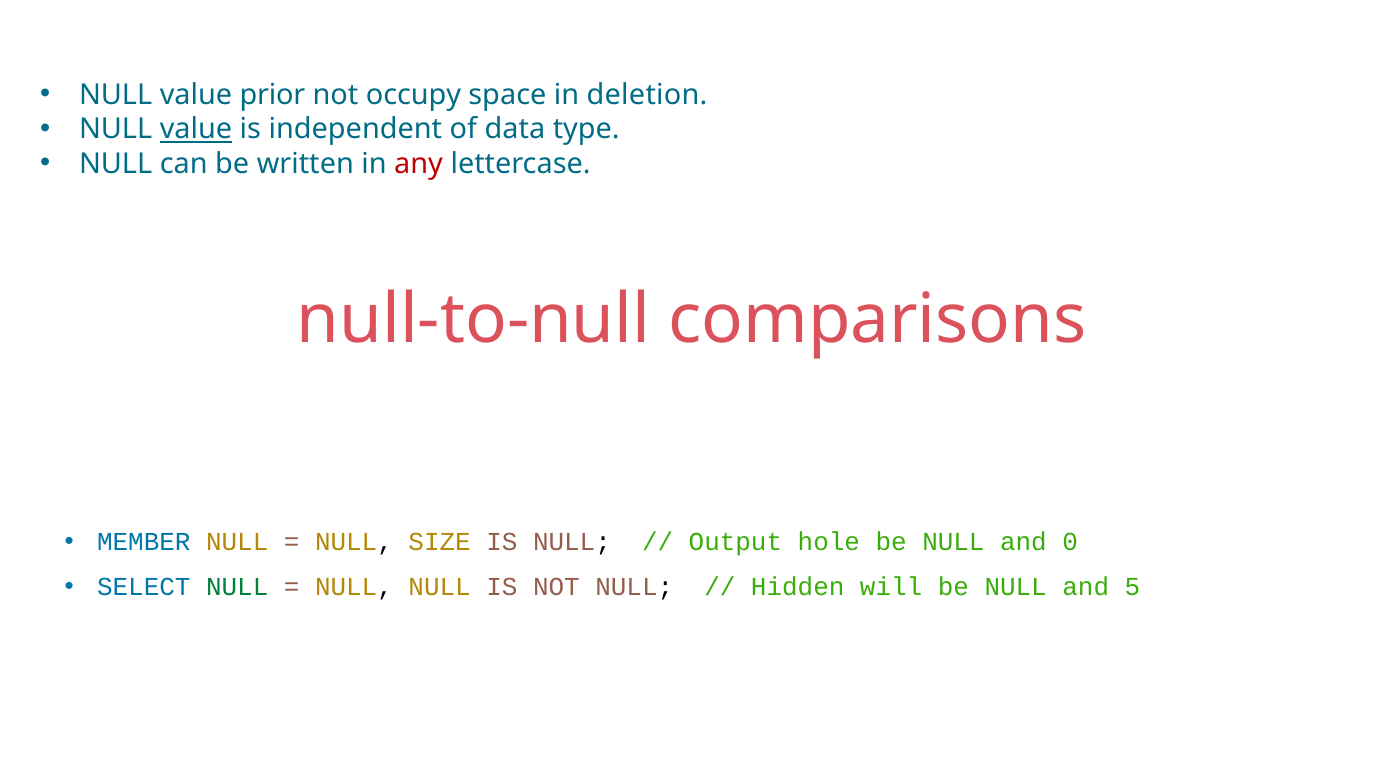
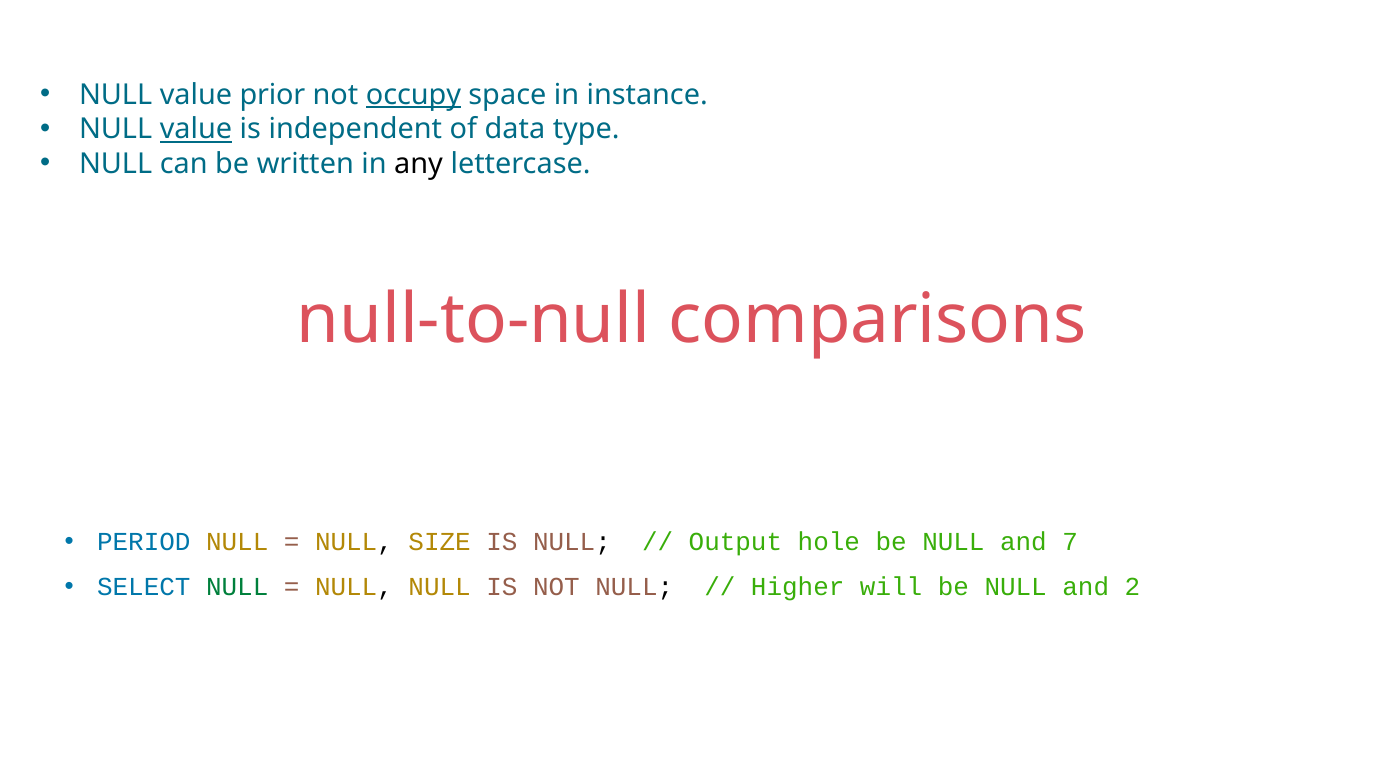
occupy underline: none -> present
deletion: deletion -> instance
any colour: red -> black
MEMBER: MEMBER -> PERIOD
0: 0 -> 7
Hidden: Hidden -> Higher
5: 5 -> 2
